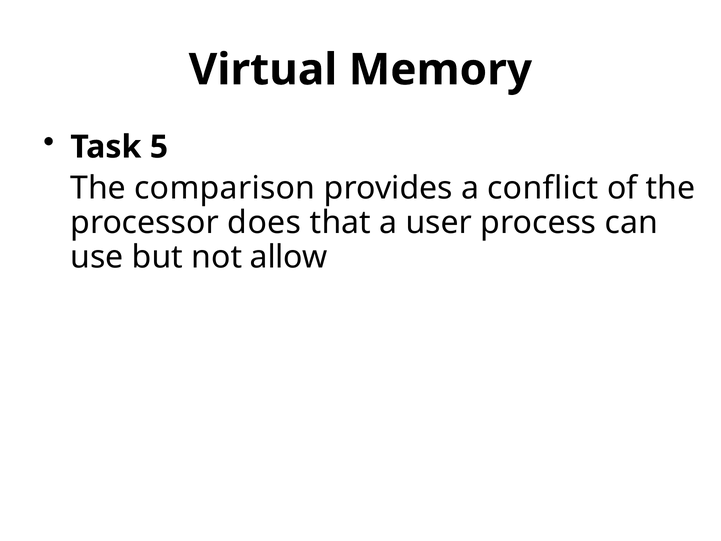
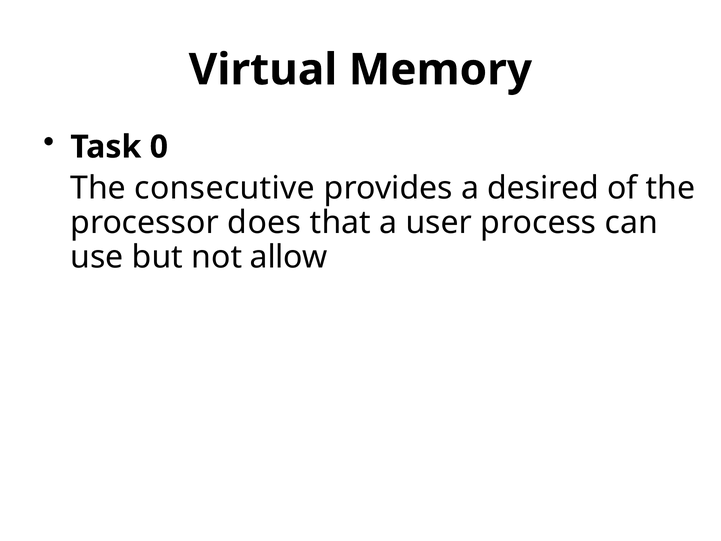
5: 5 -> 0
comparison: comparison -> consecutive
conflict: conflict -> desired
